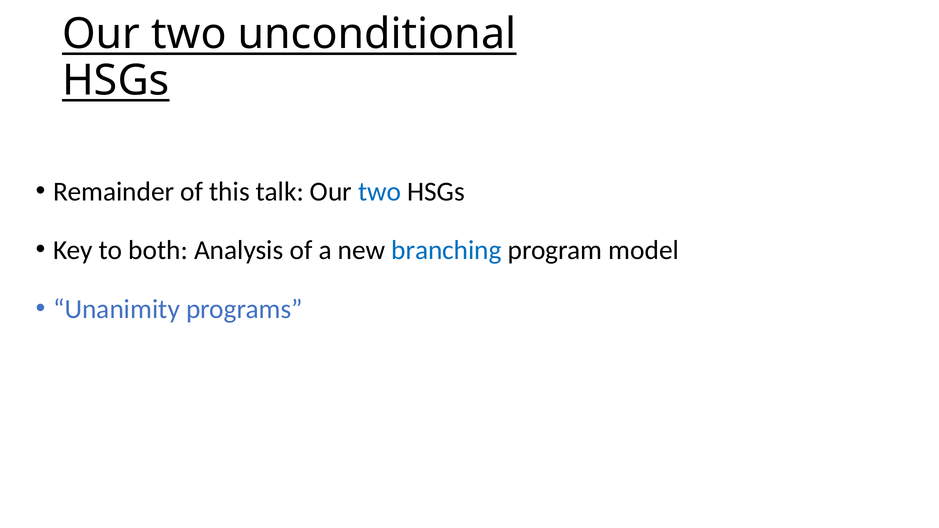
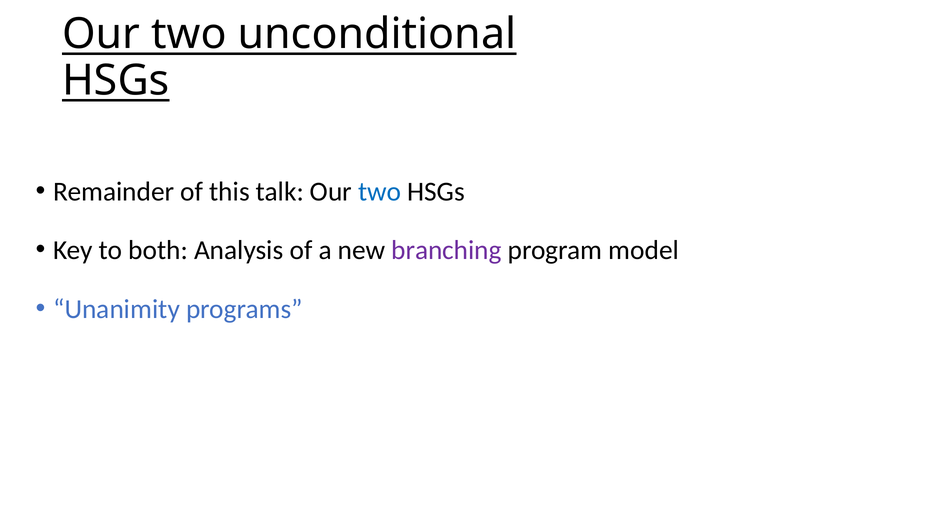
branching colour: blue -> purple
